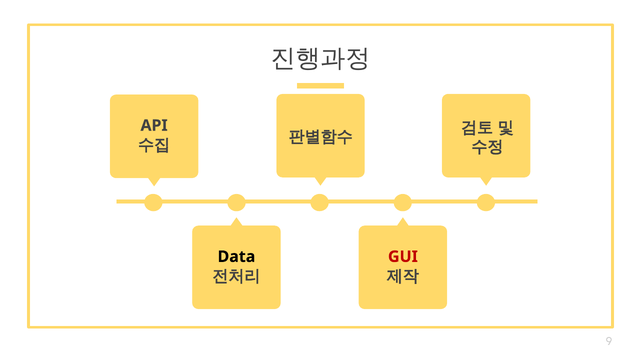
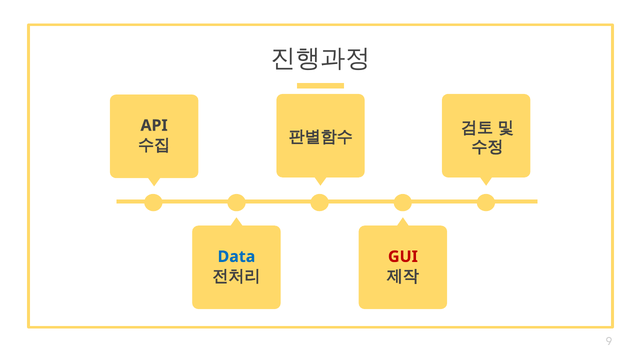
Data colour: black -> blue
